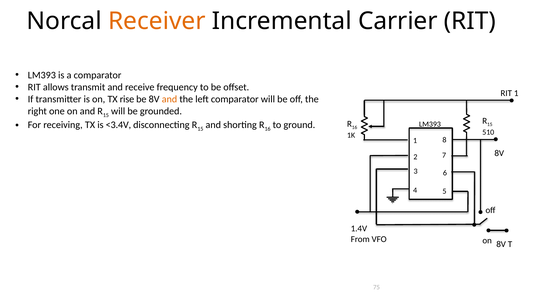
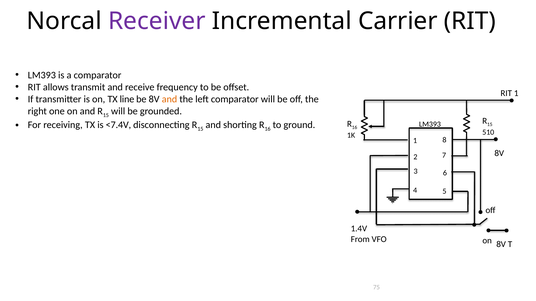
Receiver colour: orange -> purple
rise: rise -> line
<3.4V: <3.4V -> <7.4V
